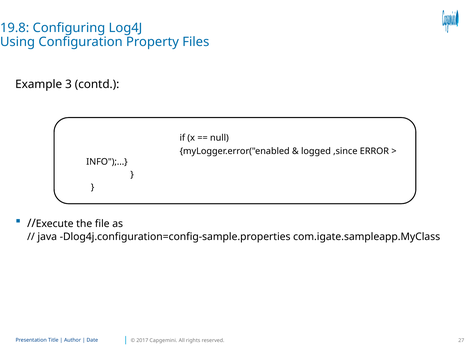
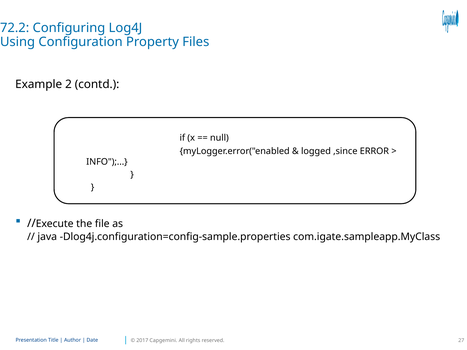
19.8: 19.8 -> 72.2
3: 3 -> 2
